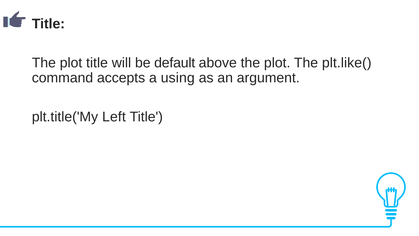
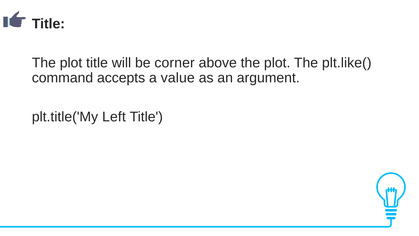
default: default -> corner
using: using -> value
